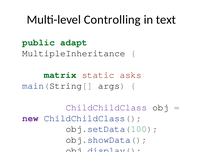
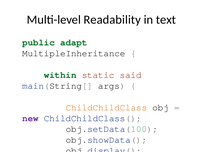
Controlling: Controlling -> Readability
matrix: matrix -> within
asks: asks -> said
ChildChildClass colour: purple -> orange
